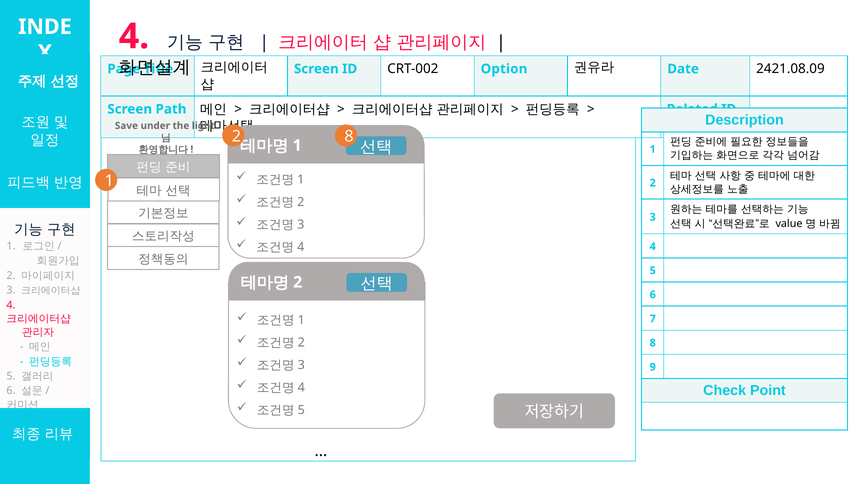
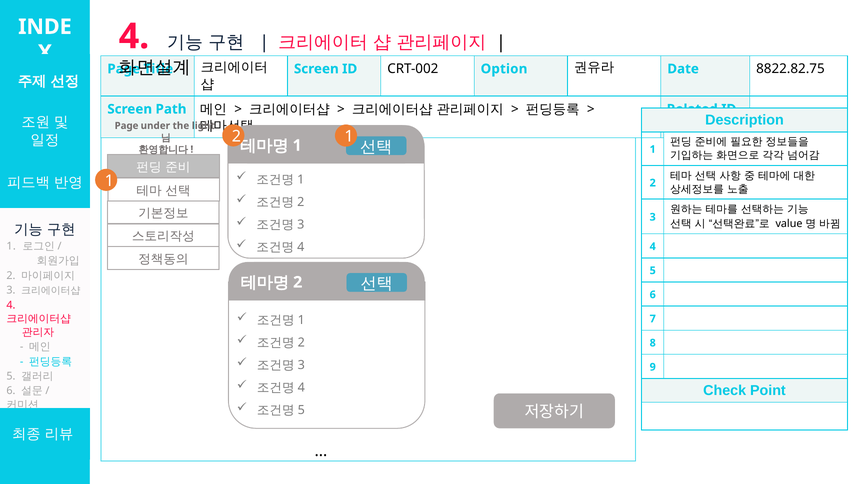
2421.08.09: 2421.08.09 -> 8822.82.75
Save at (126, 126): Save -> Page
2 8: 8 -> 1
